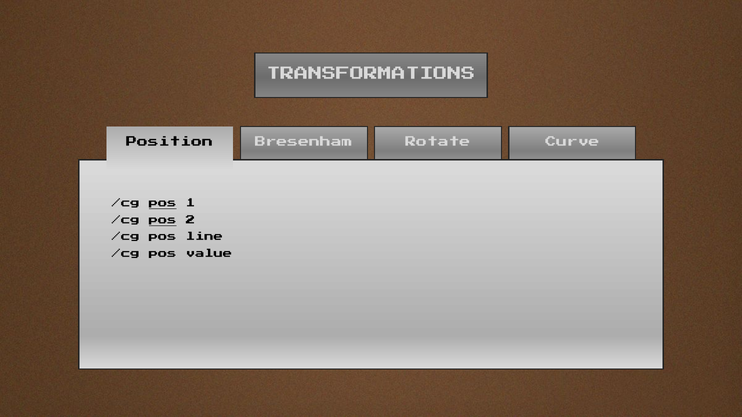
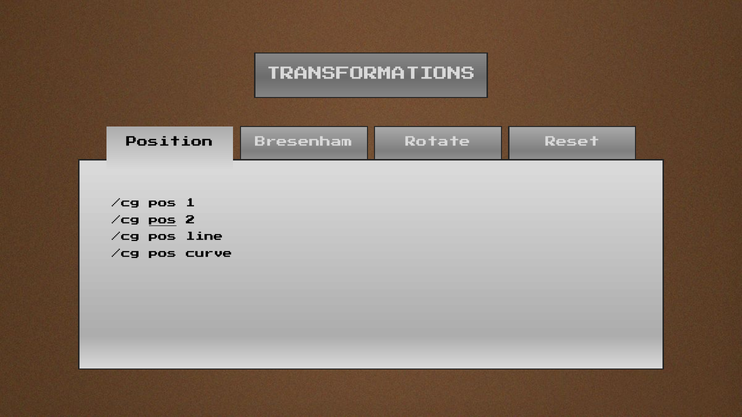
Curve: Curve -> Reset
pos at (163, 205) underline: present -> none
value: value -> curve
